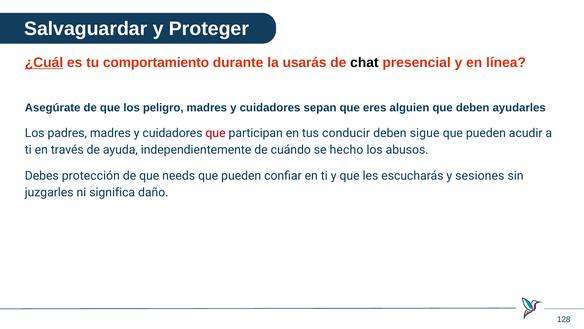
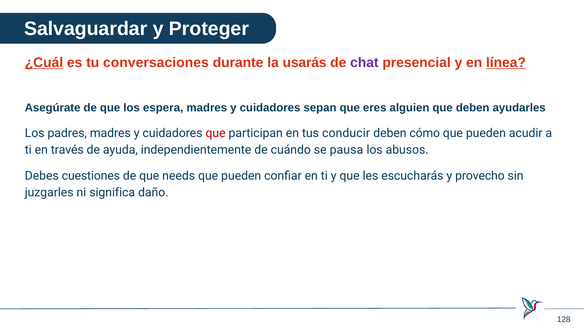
comportamiento: comportamiento -> conversaciones
chat colour: black -> purple
línea underline: none -> present
peligro: peligro -> espera
sigue: sigue -> cómo
hecho: hecho -> pausa
protección: protección -> cuestiones
sesiones: sesiones -> provecho
